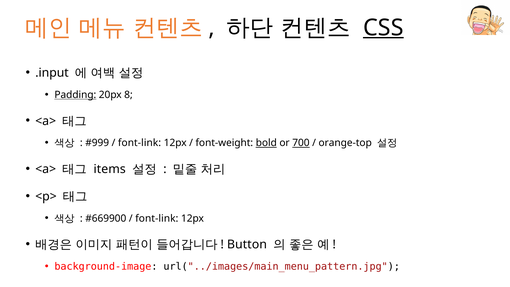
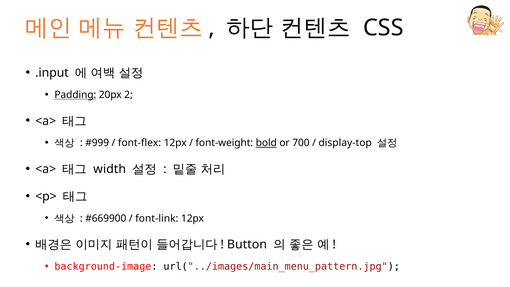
CSS underline: present -> none
8: 8 -> 2
font-link at (140, 143): font-link -> font-flex
700 underline: present -> none
orange-top: orange-top -> display-top
items: items -> width
